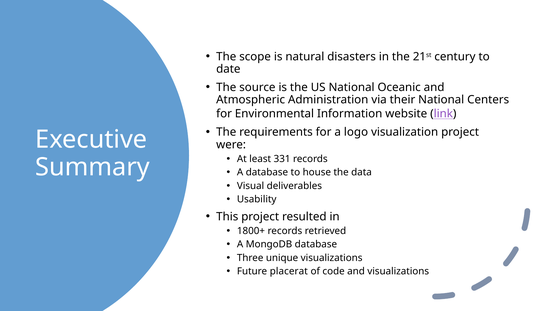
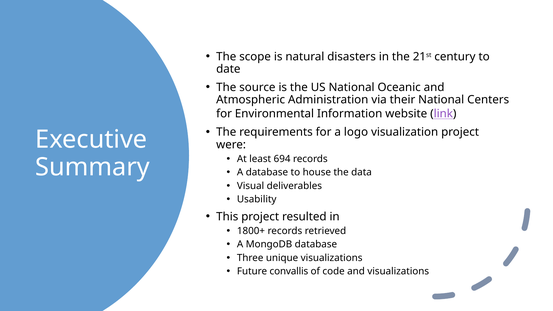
331: 331 -> 694
placerat: placerat -> convallis
